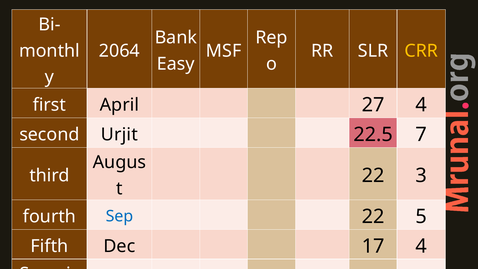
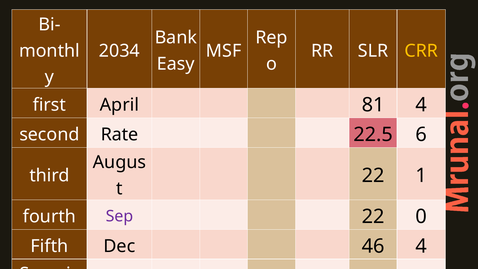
2064: 2064 -> 2034
27: 27 -> 81
Urjit: Urjit -> Rate
7: 7 -> 6
3: 3 -> 1
Sep colour: blue -> purple
5: 5 -> 0
17: 17 -> 46
